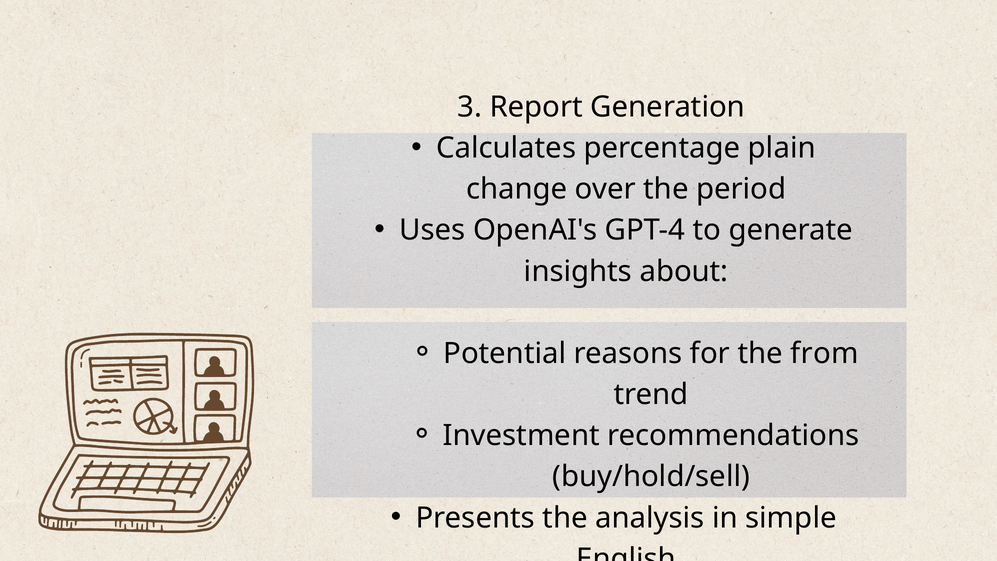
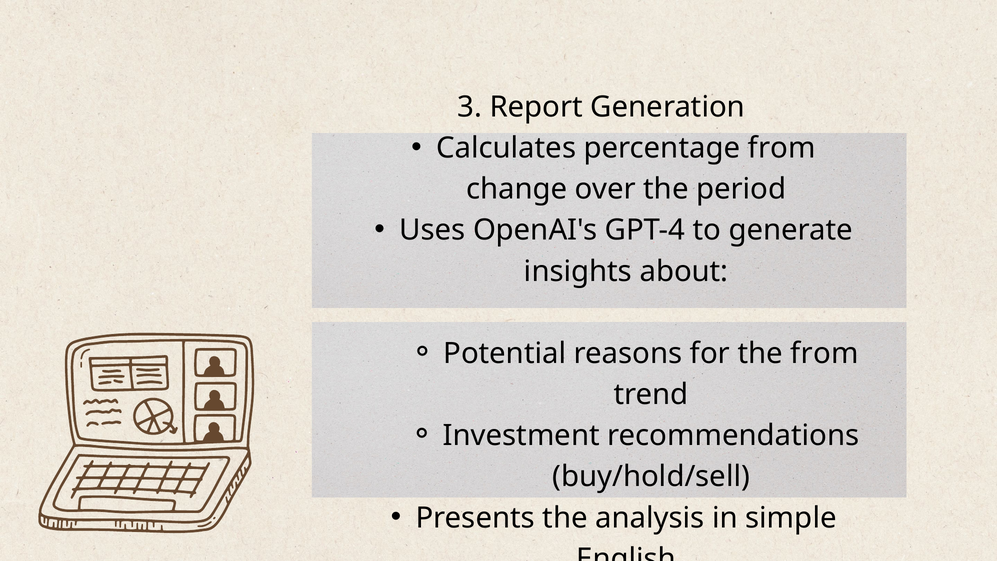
percentage plain: plain -> from
